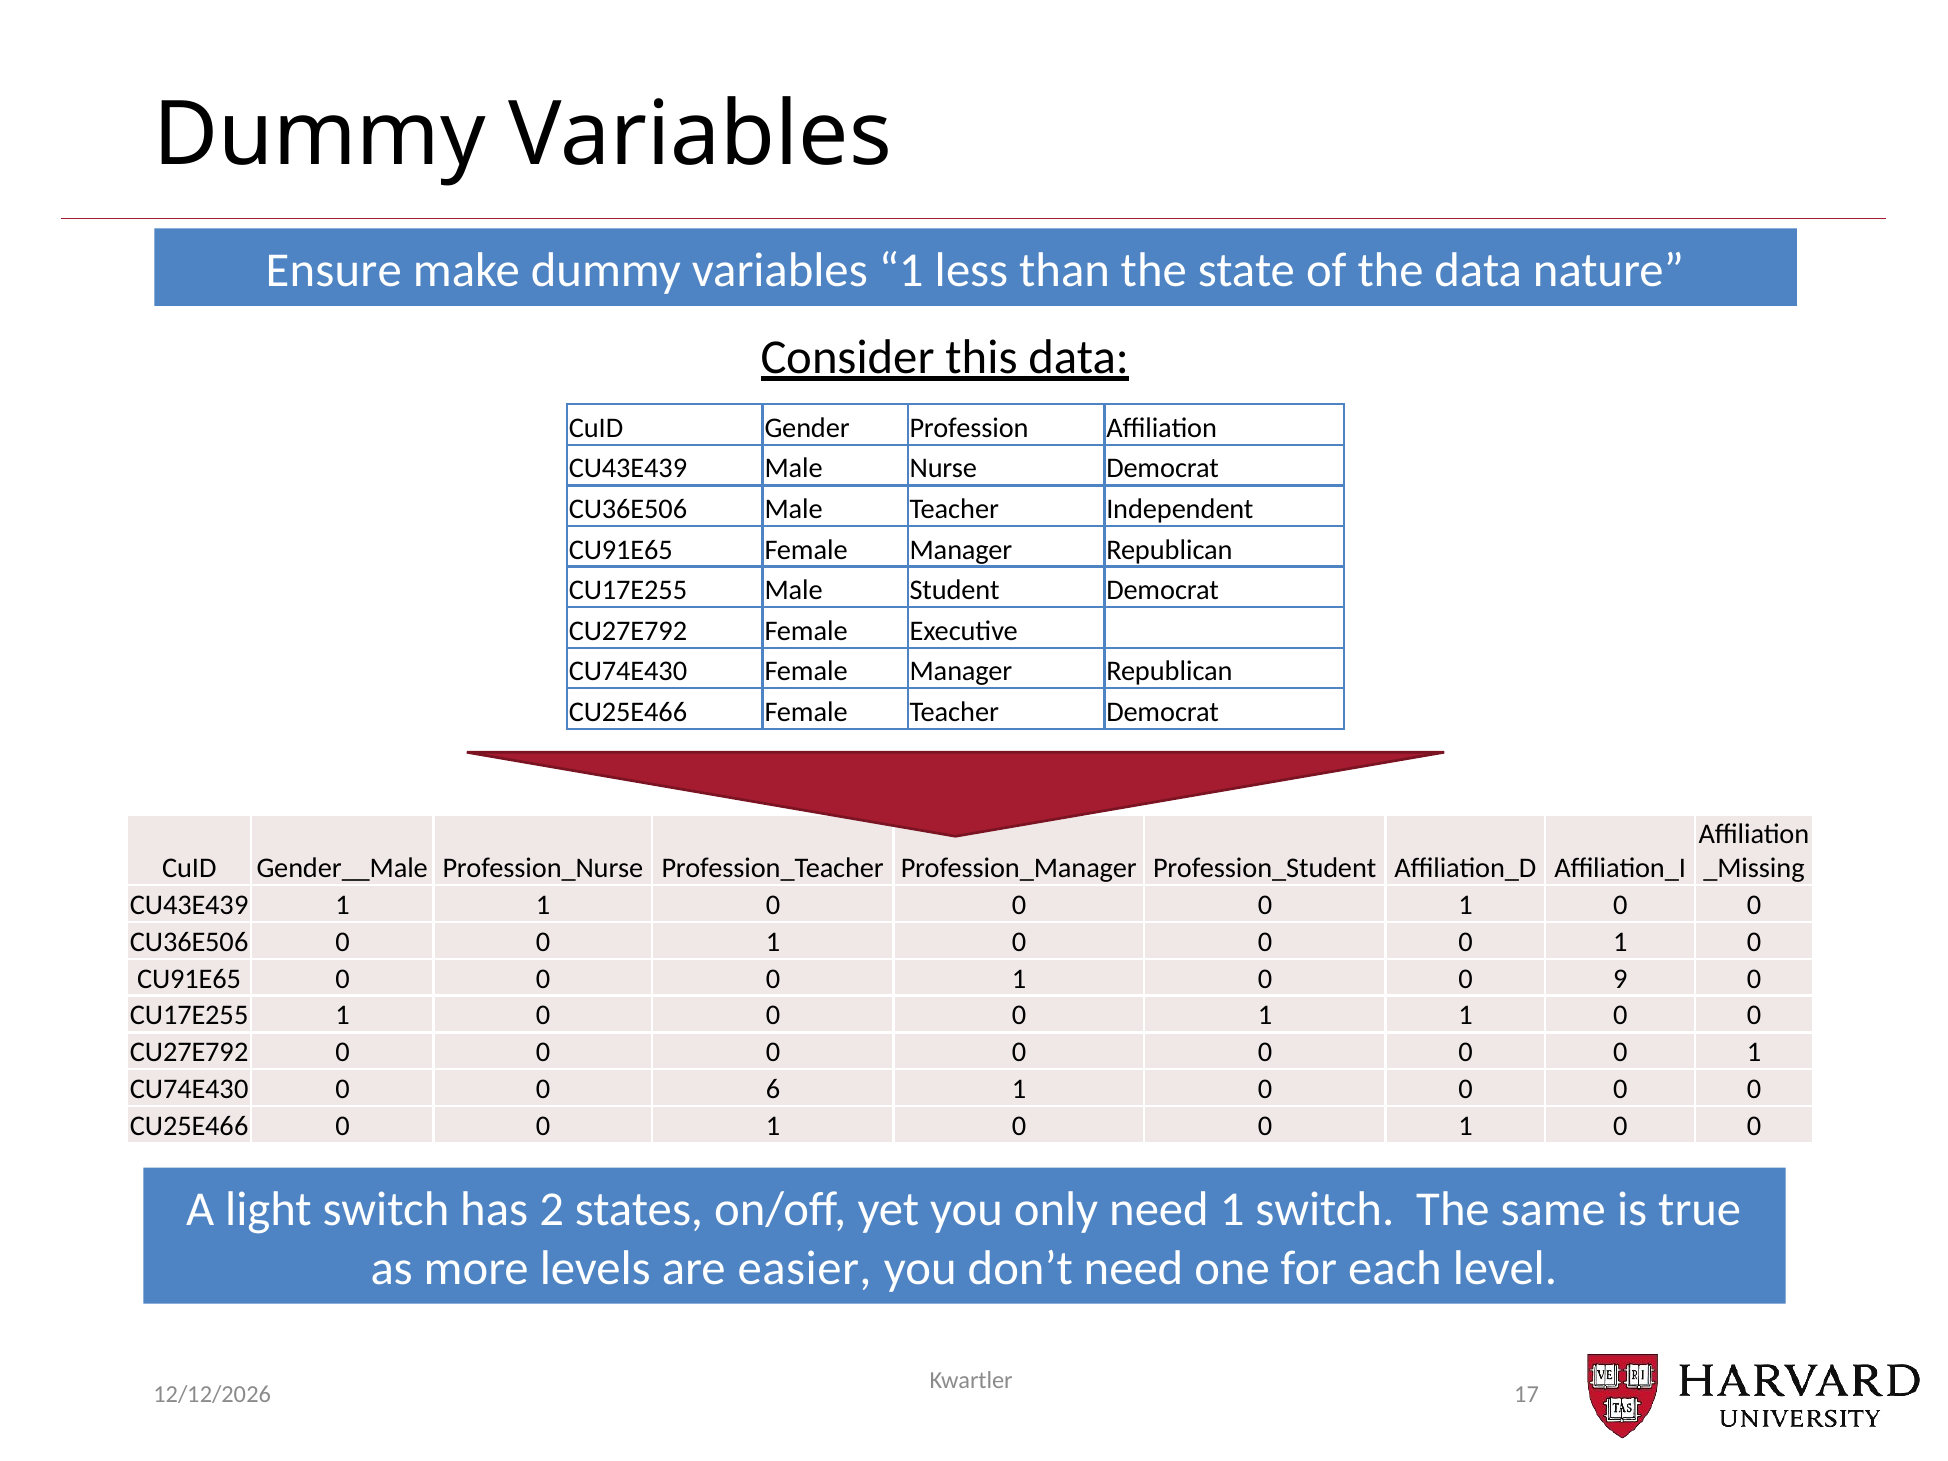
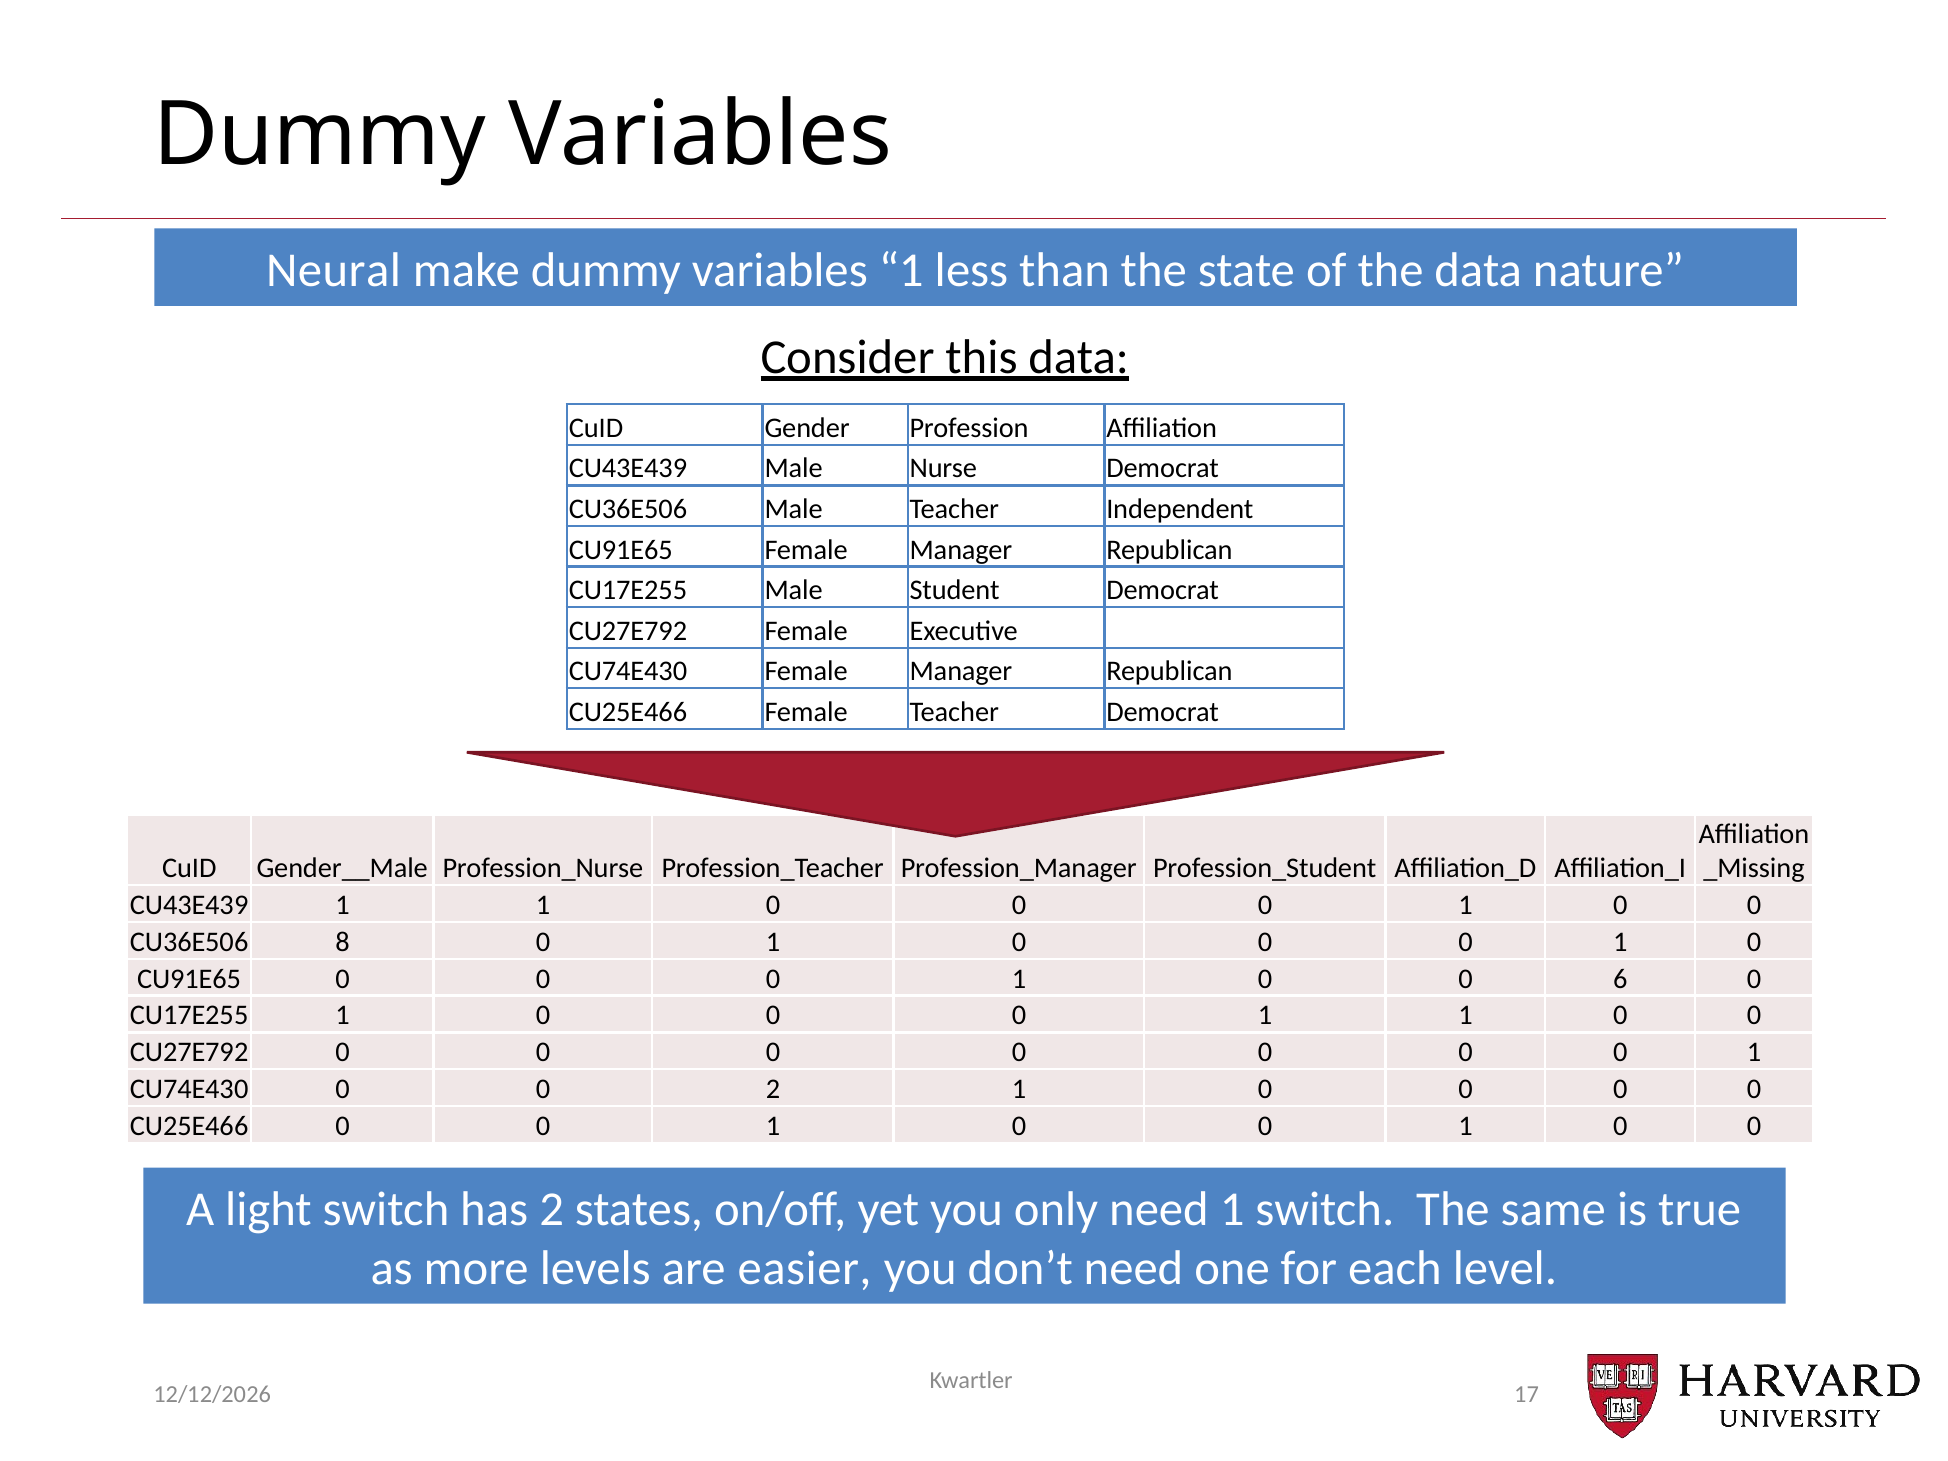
Ensure: Ensure -> Neural
CU36E506 0: 0 -> 8
9: 9 -> 6
0 6: 6 -> 2
